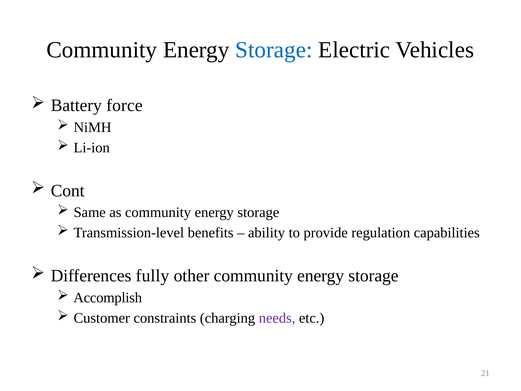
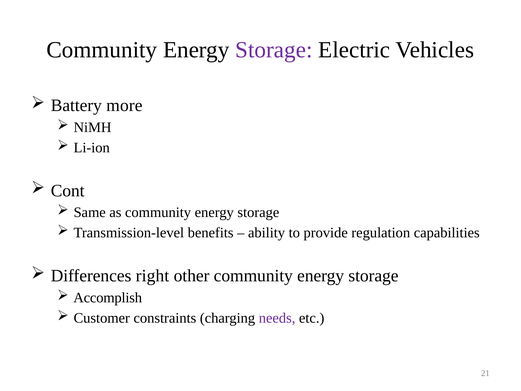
Storage at (274, 50) colour: blue -> purple
force: force -> more
fully: fully -> right
